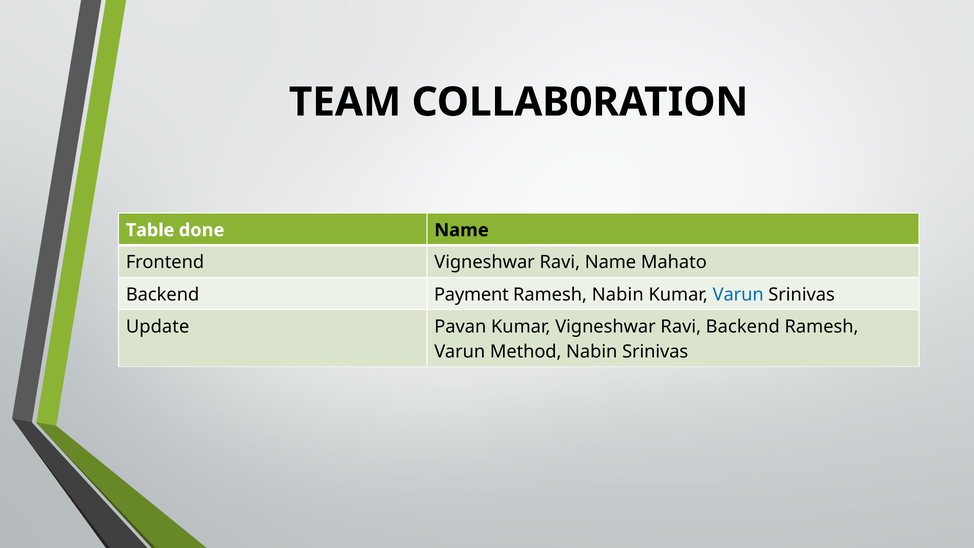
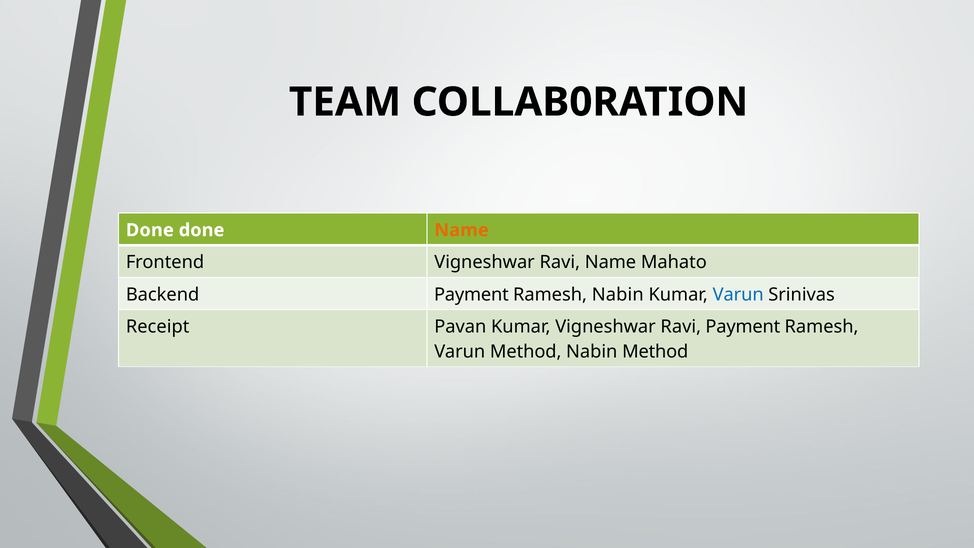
Table at (150, 230): Table -> Done
Name at (462, 230) colour: black -> orange
Update: Update -> Receipt
Ravi Backend: Backend -> Payment
Nabin Srinivas: Srinivas -> Method
